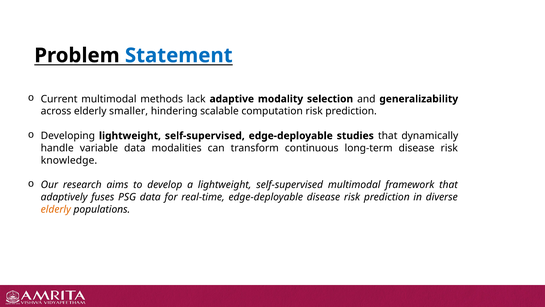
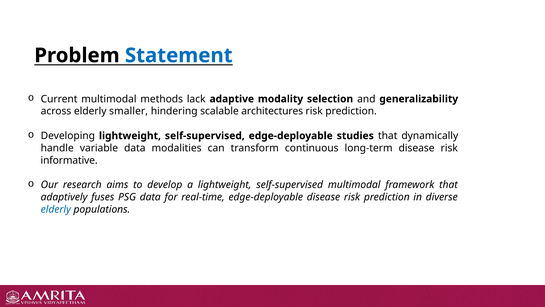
computation: computation -> architectures
knowledge: knowledge -> informative
elderly at (56, 209) colour: orange -> blue
